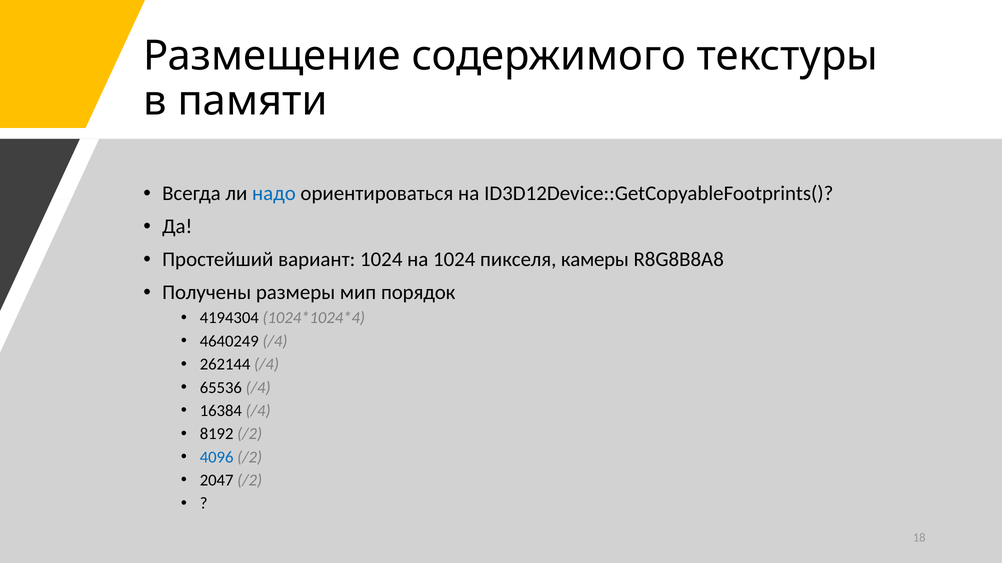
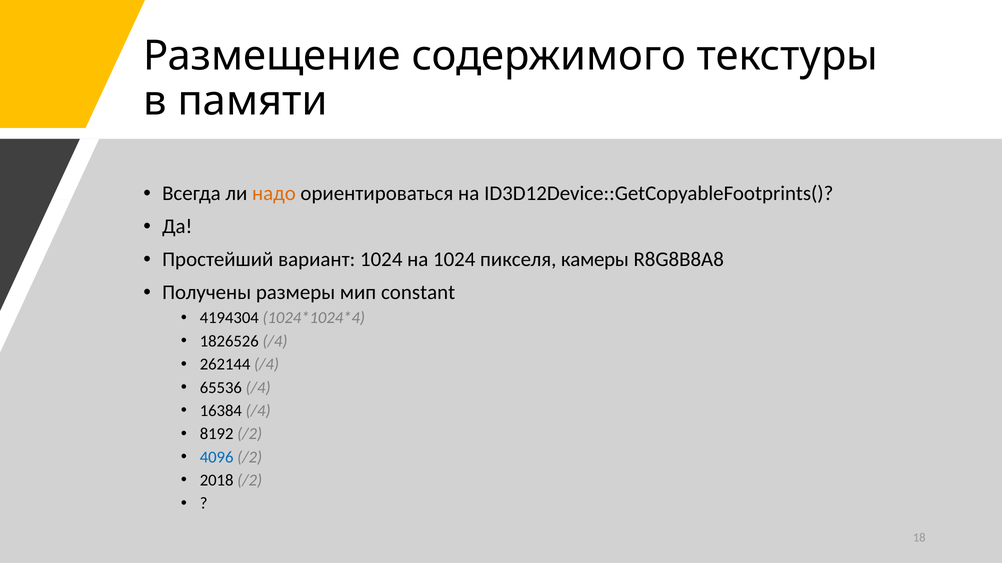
надо colour: blue -> orange
порядок: порядок -> constant
4640249: 4640249 -> 1826526
2047: 2047 -> 2018
